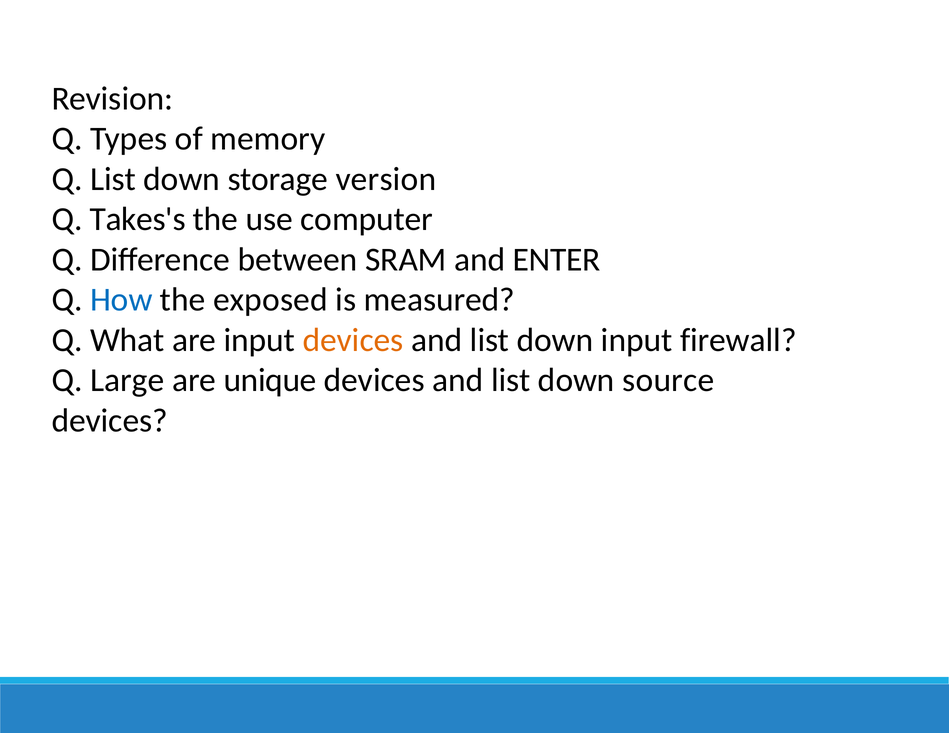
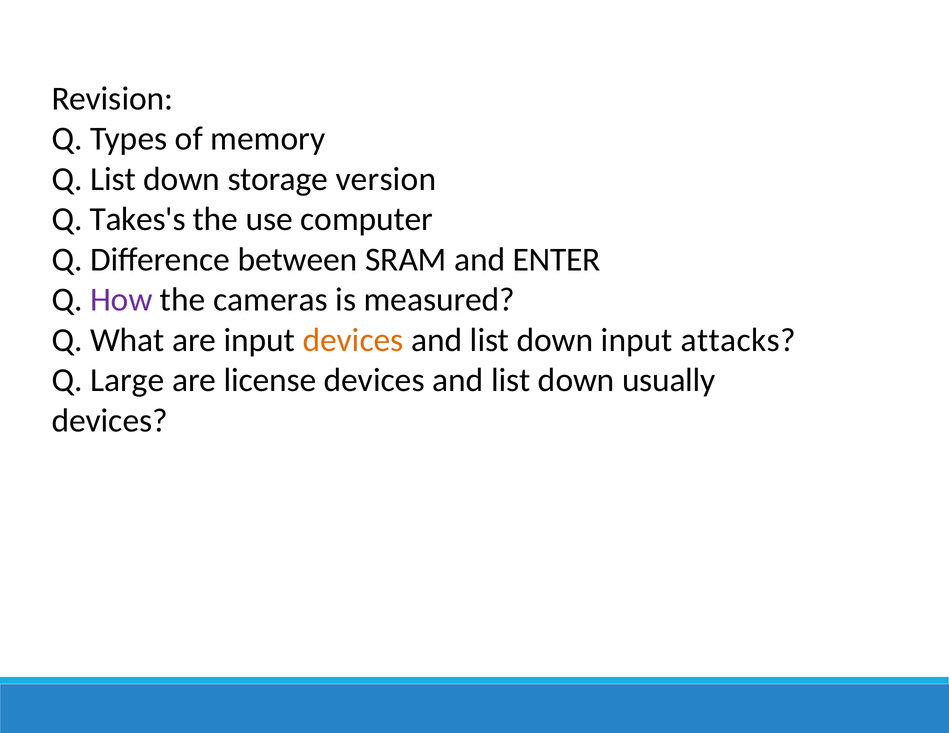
How colour: blue -> purple
exposed: exposed -> cameras
firewall: firewall -> attacks
unique: unique -> license
source: source -> usually
